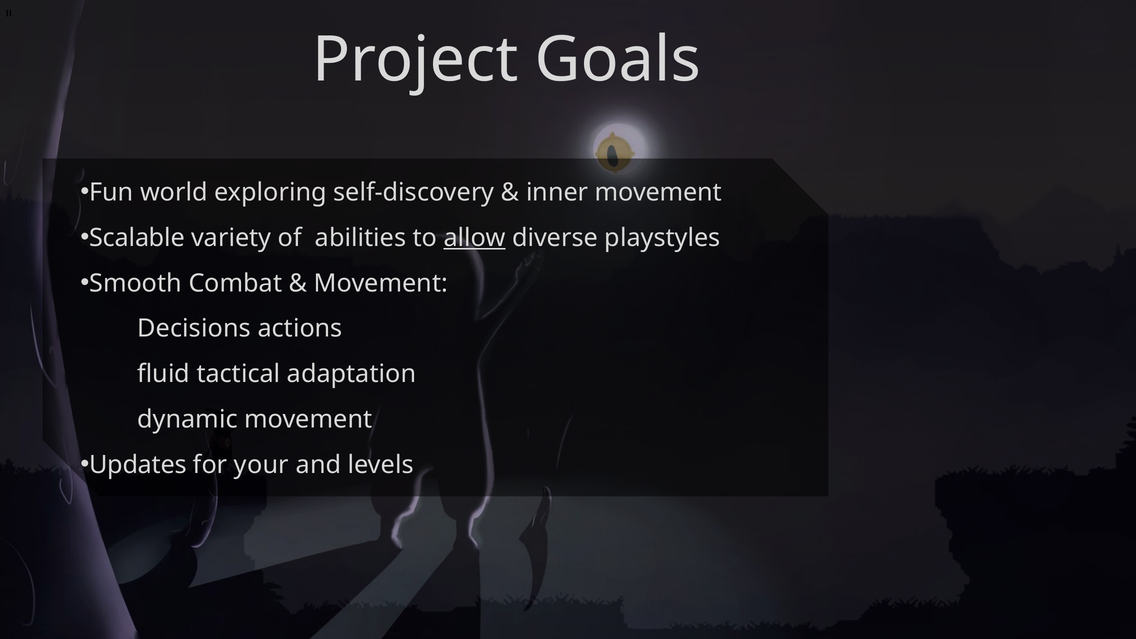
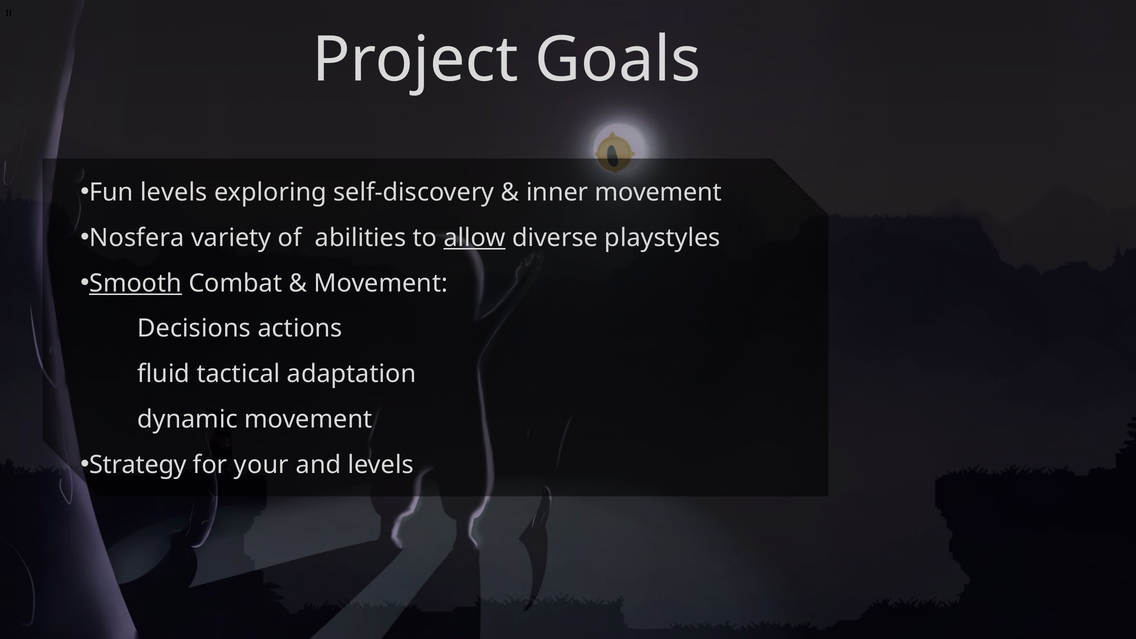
Fun world: world -> levels
Scalable: Scalable -> Nosfera
Smooth underline: none -> present
Updates: Updates -> Strategy
